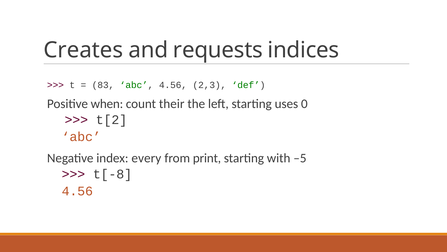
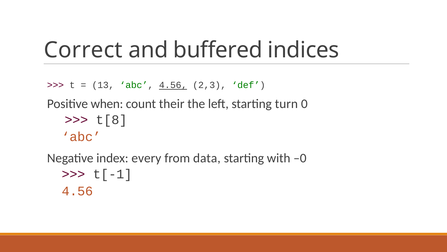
Creates: Creates -> Correct
requests: requests -> buffered
83: 83 -> 13
4.56 at (173, 85) underline: none -> present
uses: uses -> turn
t[2: t[2 -> t[8
print: print -> data
–5: –5 -> –0
t[-8: t[-8 -> t[-1
